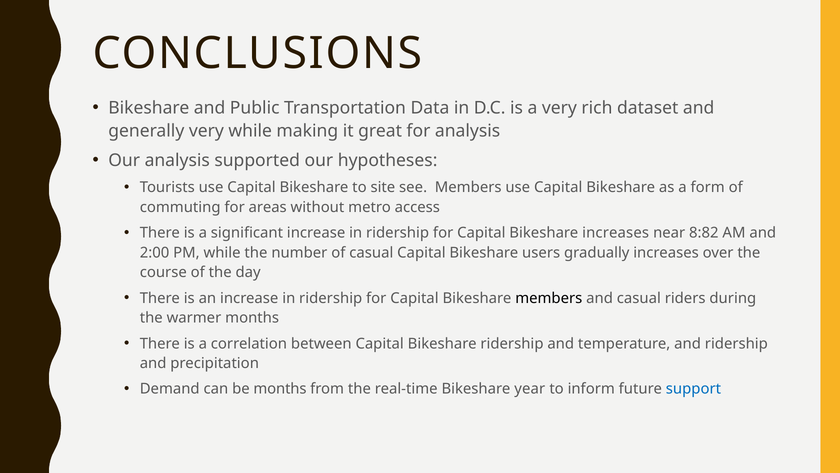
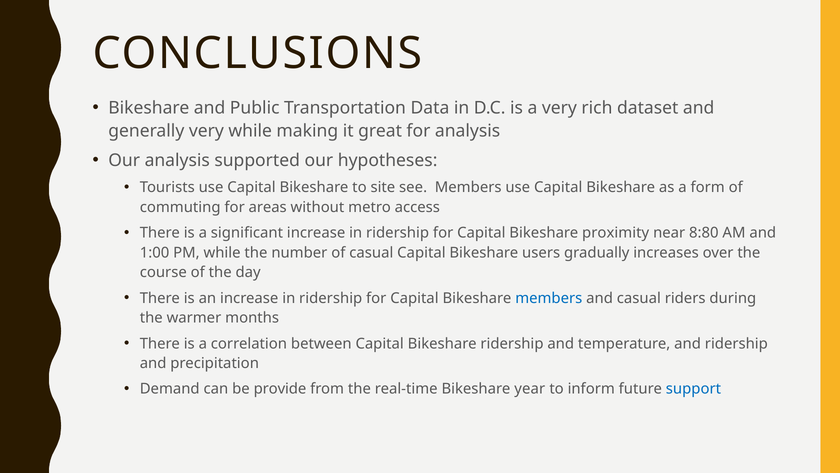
Bikeshare increases: increases -> proximity
8:82: 8:82 -> 8:80
2:00: 2:00 -> 1:00
members at (549, 298) colour: black -> blue
be months: months -> provide
